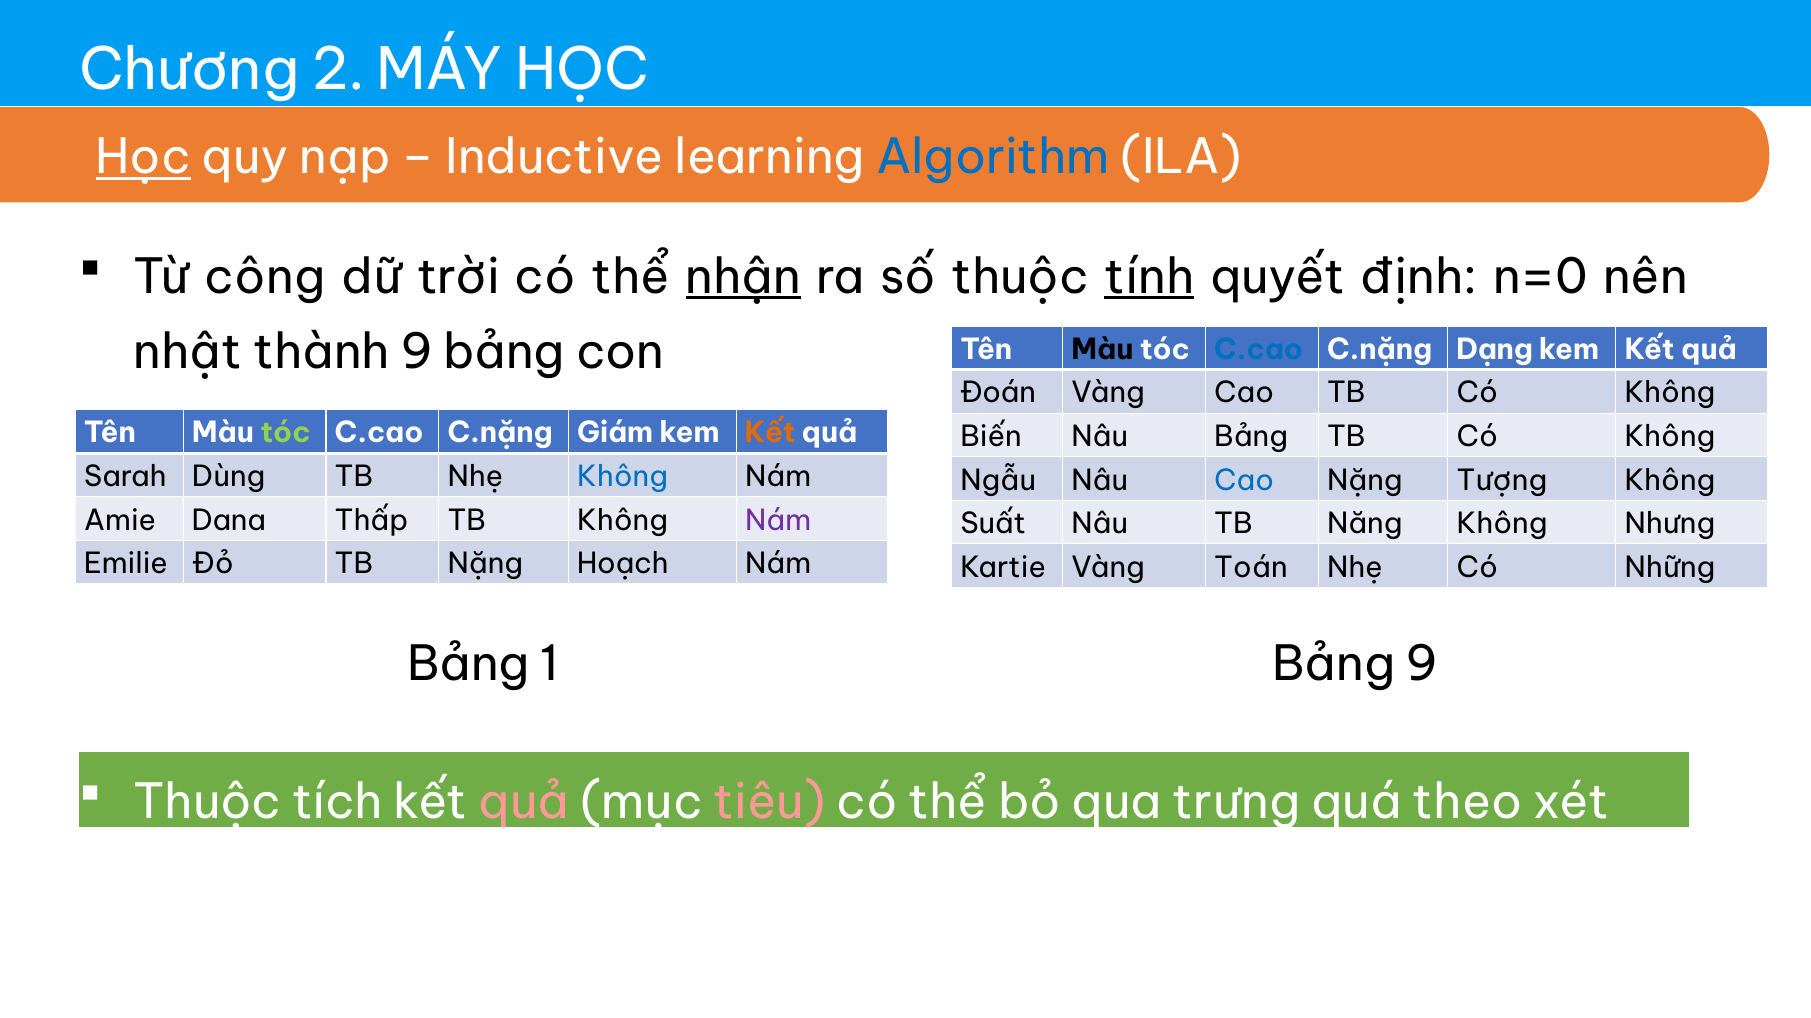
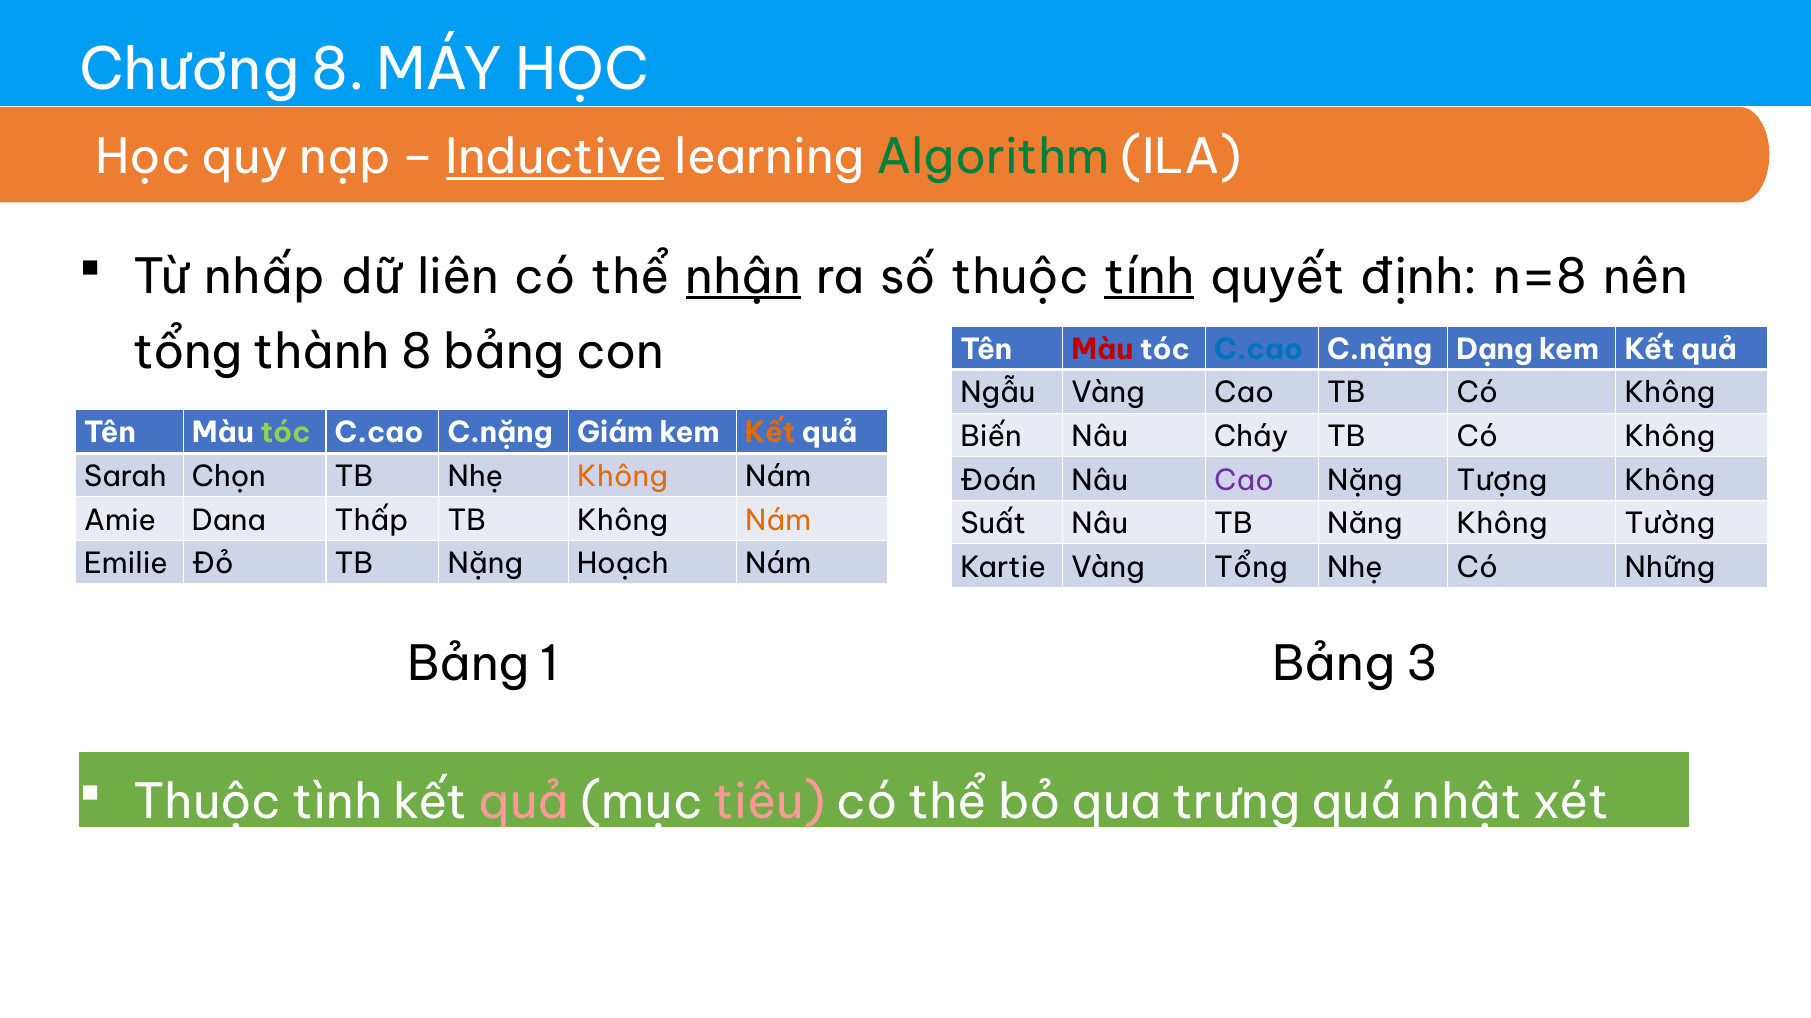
Chương 2: 2 -> 8
Học at (143, 158) underline: present -> none
Inductive underline: none -> present
Algorithm colour: blue -> green
công: công -> nhấp
trời: trời -> liên
n=0: n=0 -> n=8
nhật at (188, 353): nhật -> tổng
thành 9: 9 -> 8
Màu at (1103, 350) colour: black -> red
Đoán: Đoán -> Ngẫu
Nâu Bảng: Bảng -> Cháy
Dùng: Dùng -> Chọn
Không at (623, 477) colour: blue -> orange
Ngẫu: Ngẫu -> Đoán
Cao at (1244, 481) colour: blue -> purple
Nám at (778, 521) colour: purple -> orange
Nhưng: Nhưng -> Tường
Vàng Toán: Toán -> Tổng
Bảng 9: 9 -> 3
tích: tích -> tình
theo: theo -> nhật
